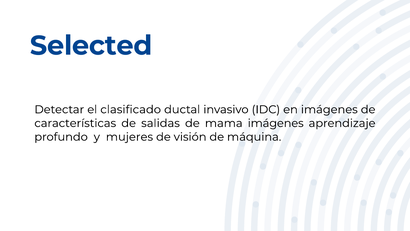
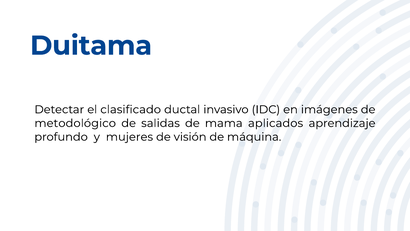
Selected: Selected -> Duitama
características: características -> metodológico
mama imágenes: imágenes -> aplicados
